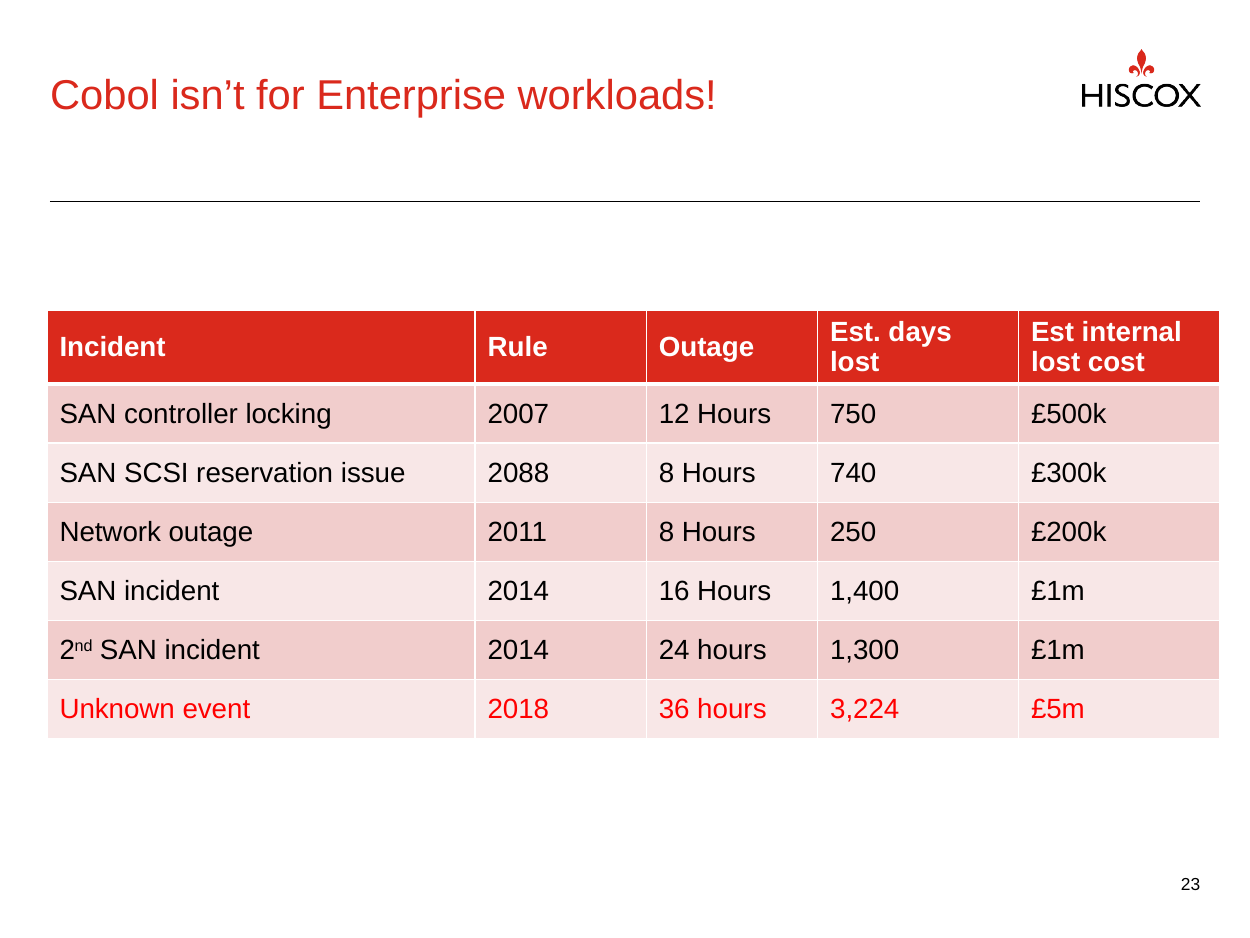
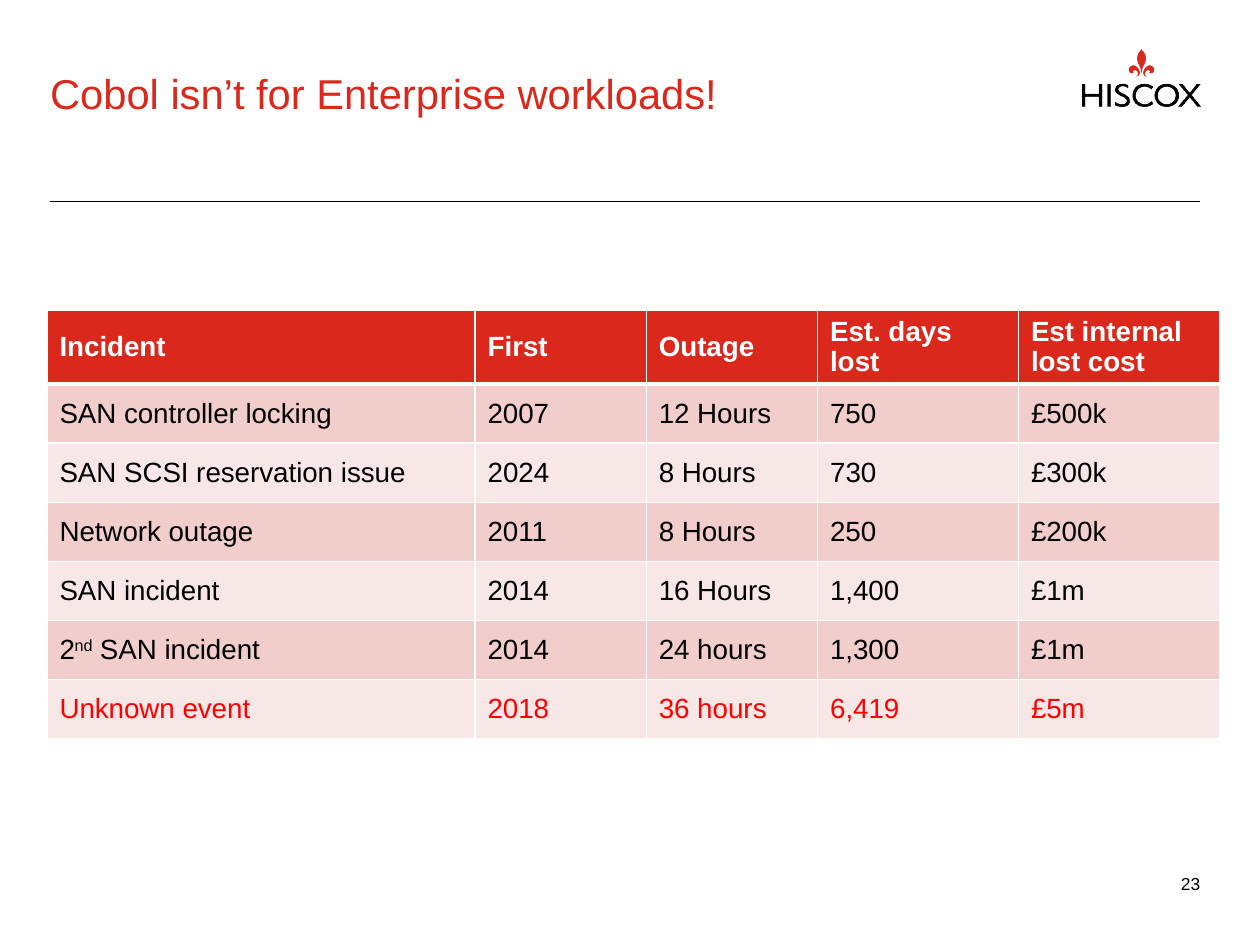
Rule: Rule -> First
2088: 2088 -> 2024
740: 740 -> 730
3,224: 3,224 -> 6,419
